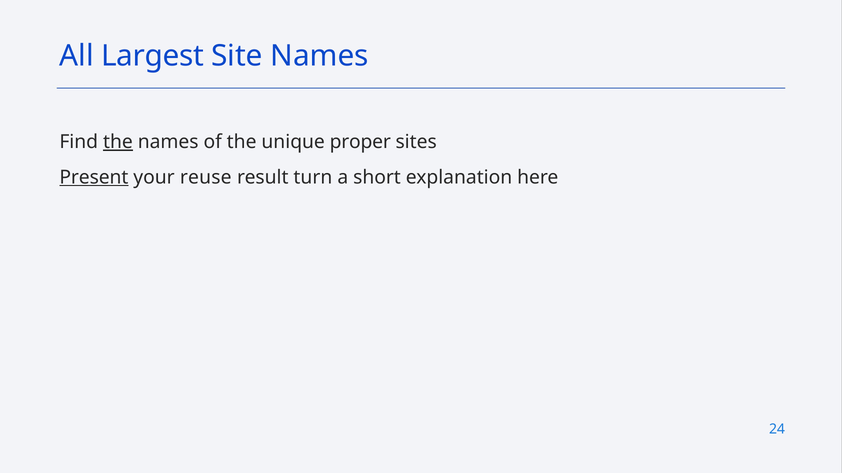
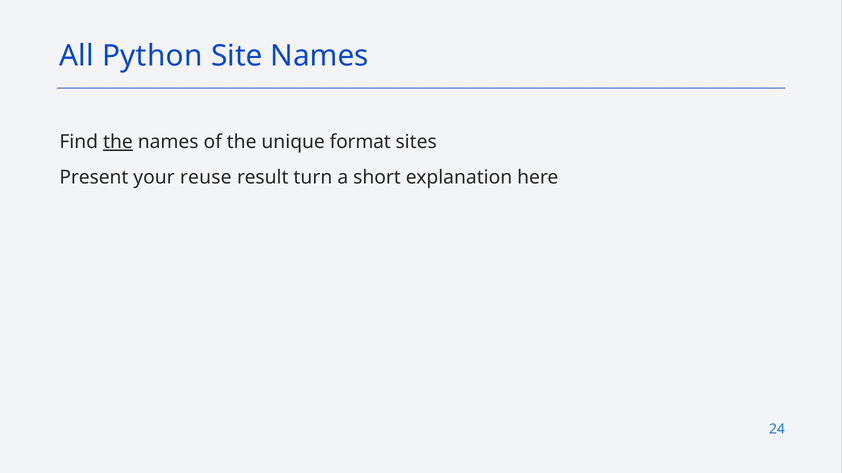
Largest: Largest -> Python
proper: proper -> format
Present underline: present -> none
